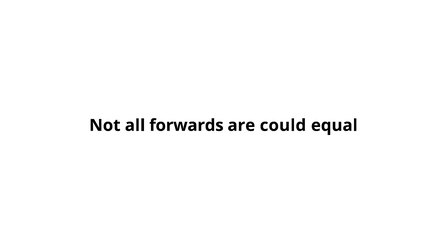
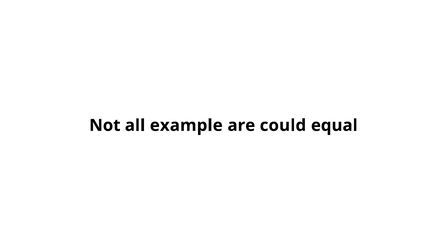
forwards: forwards -> example
